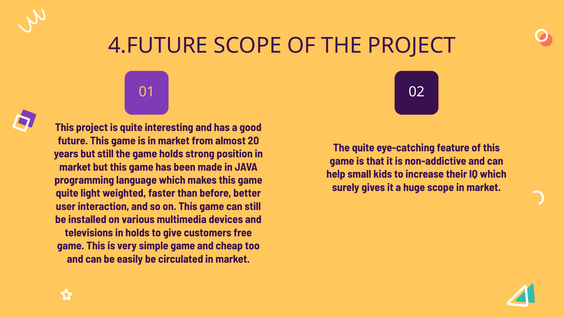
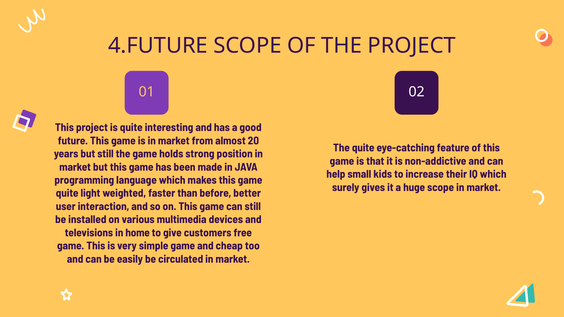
in holds: holds -> home
